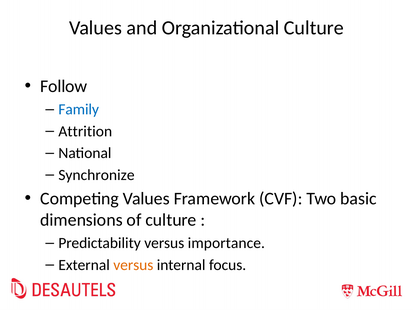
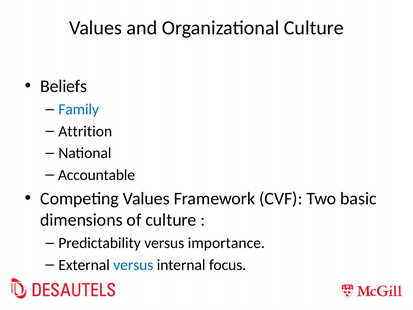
Follow: Follow -> Beliefs
Synchronize: Synchronize -> Accountable
versus at (133, 265) colour: orange -> blue
